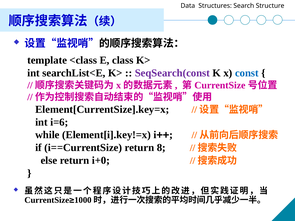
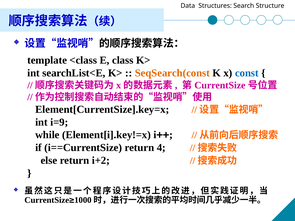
SeqSearch(const colour: purple -> orange
i=6: i=6 -> i=9
8: 8 -> 4
i+0: i+0 -> i+2
